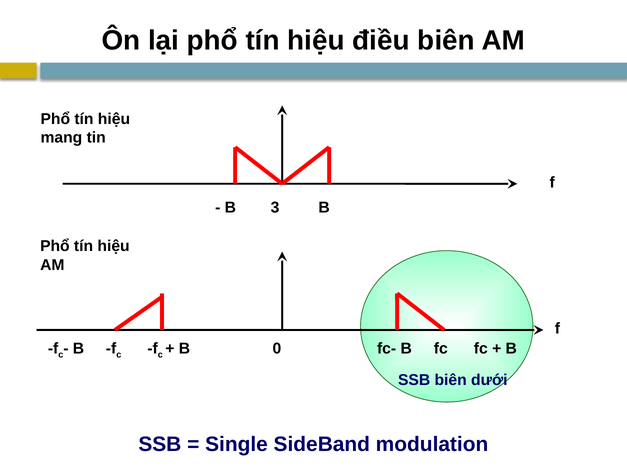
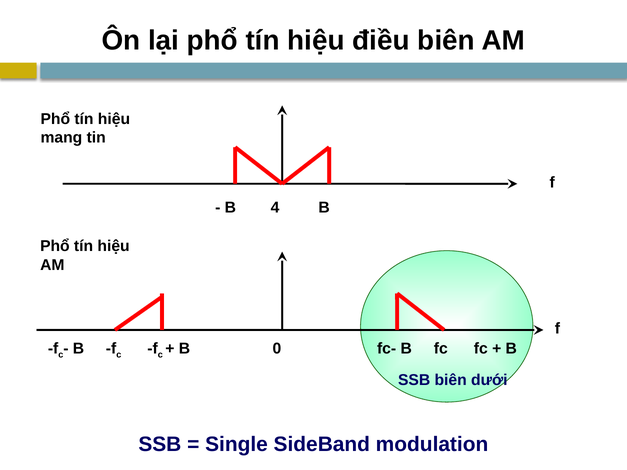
3: 3 -> 4
